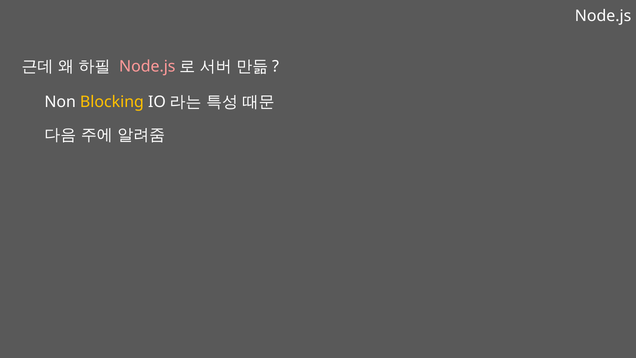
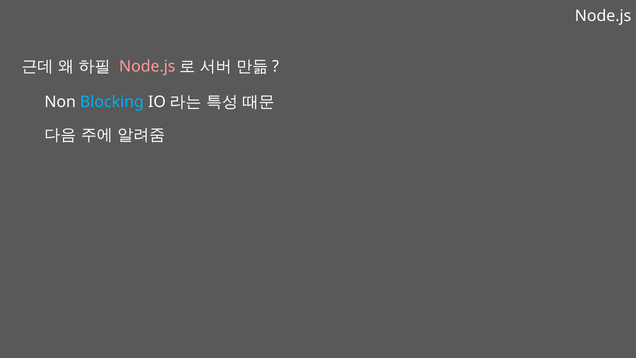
Blocking colour: yellow -> light blue
